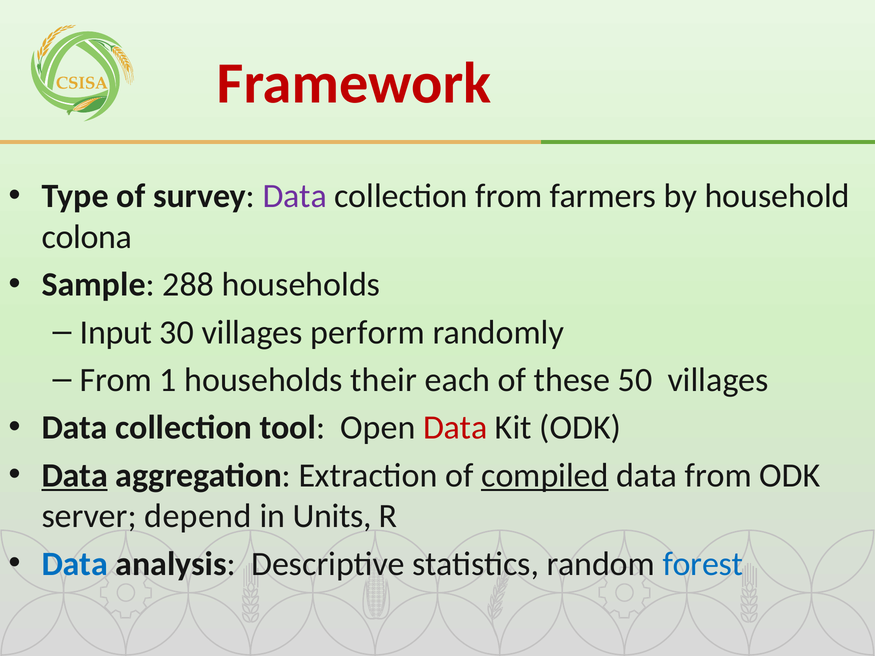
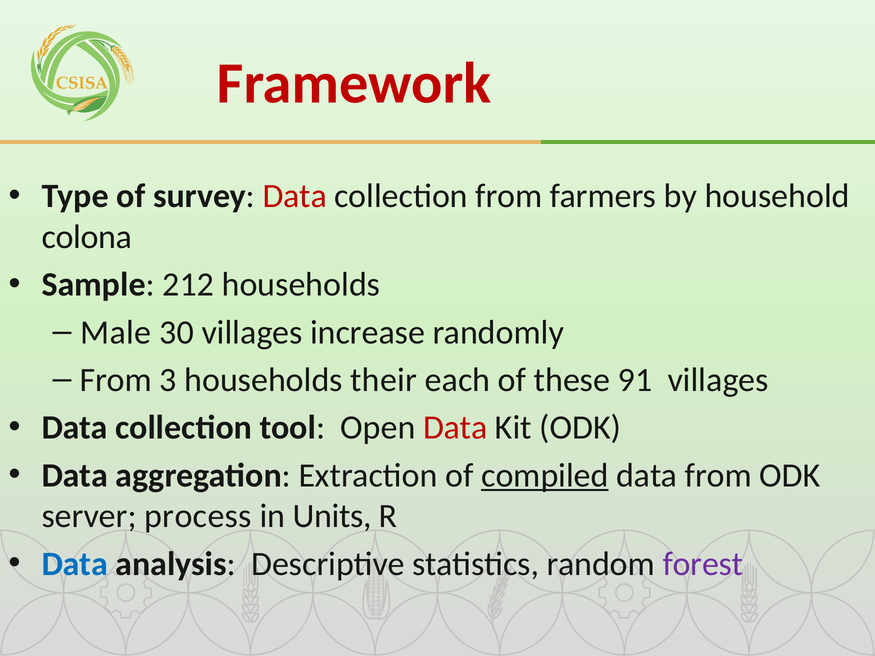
Data at (295, 196) colour: purple -> red
288: 288 -> 212
Input: Input -> Male
perform: perform -> increase
1: 1 -> 3
50: 50 -> 91
Data at (75, 475) underline: present -> none
depend: depend -> process
forest colour: blue -> purple
